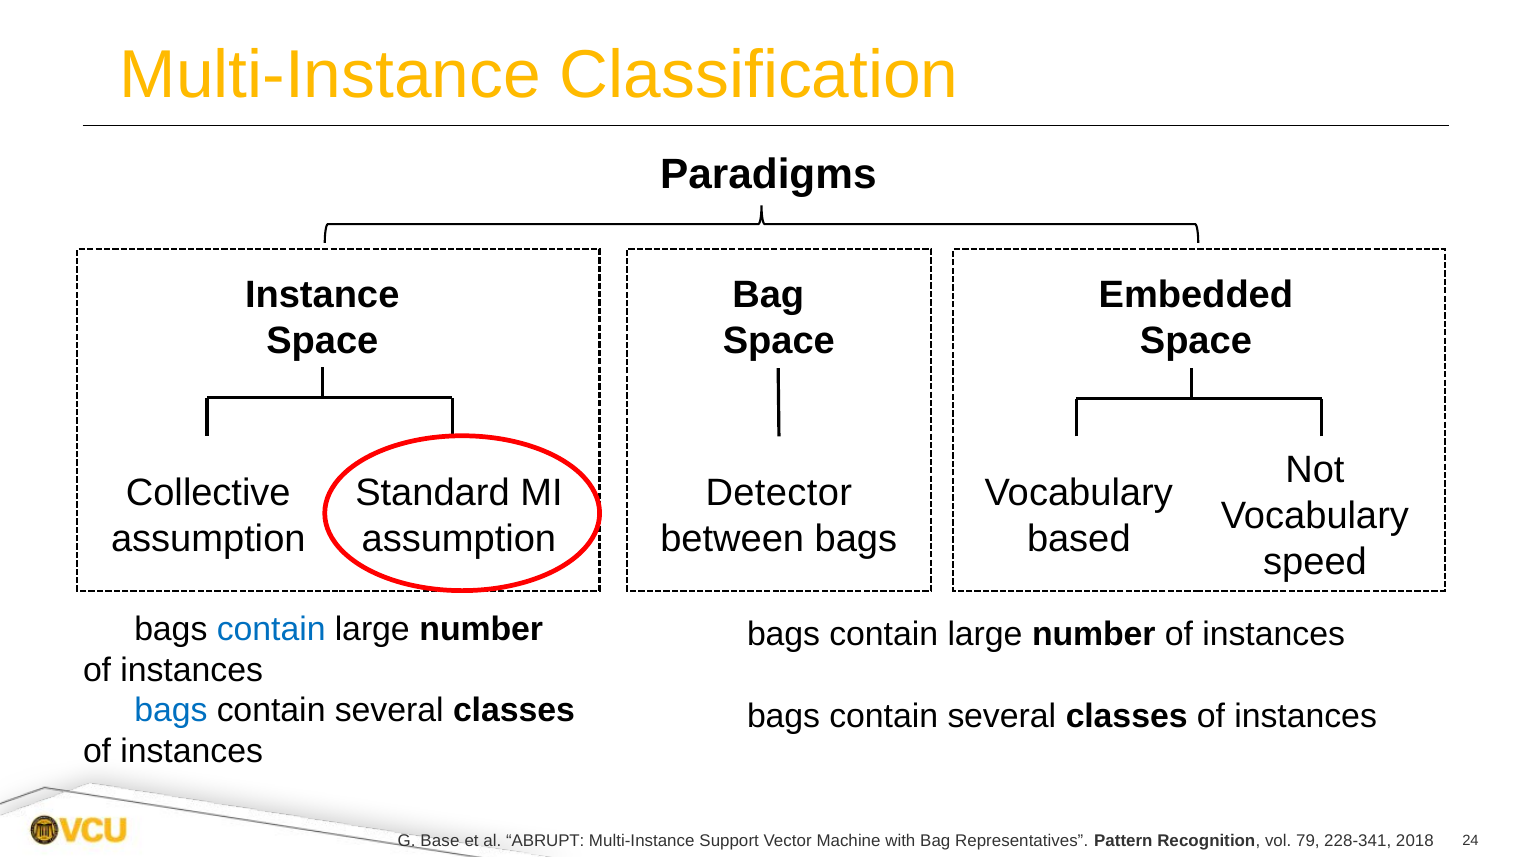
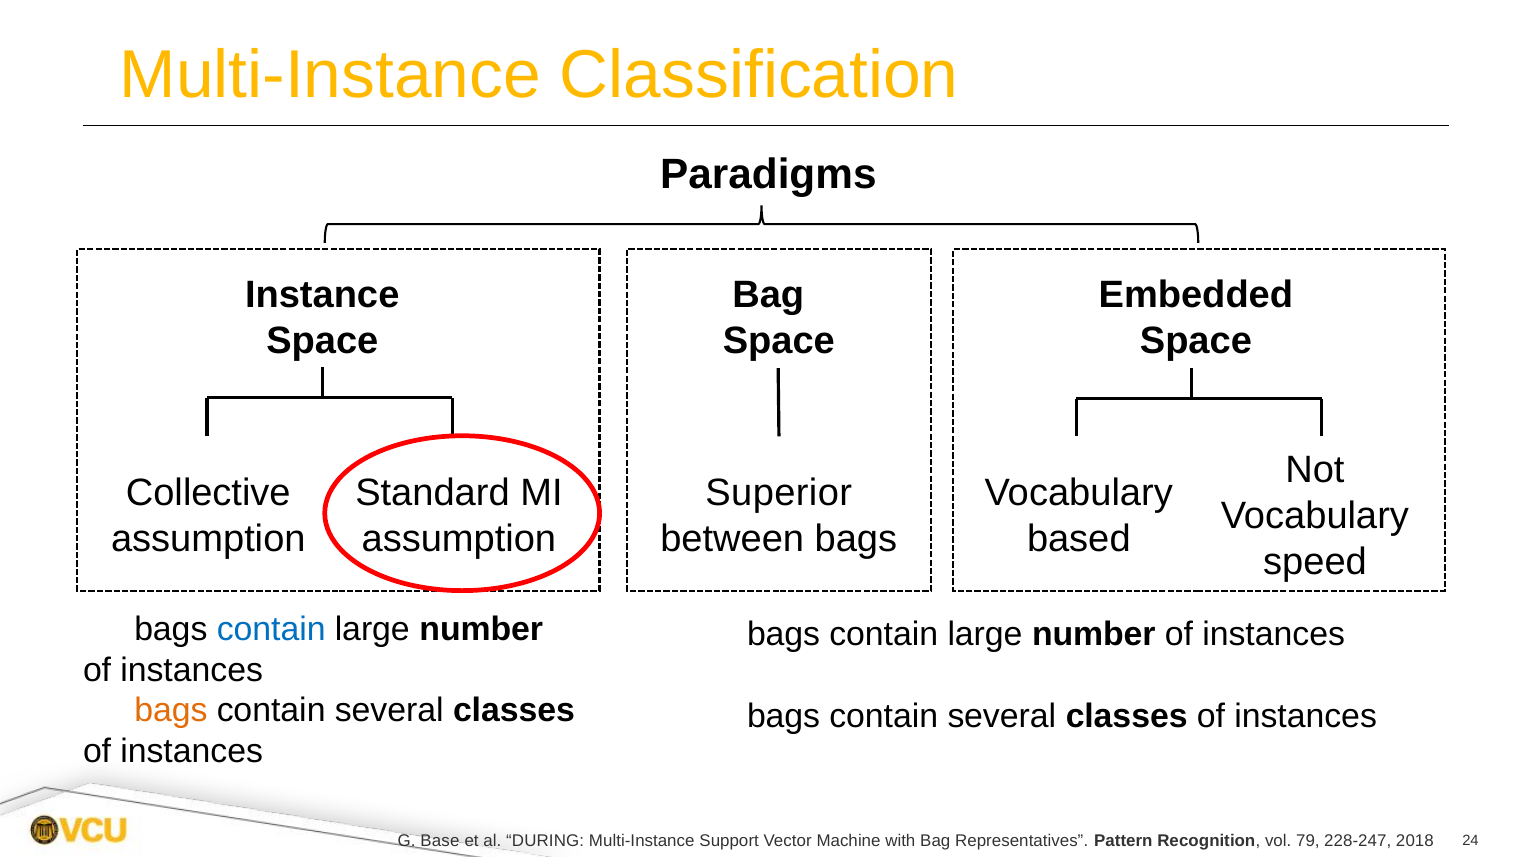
Detector: Detector -> Superior
bags at (171, 710) colour: blue -> orange
ABRUPT: ABRUPT -> DURING
228-341: 228-341 -> 228-247
